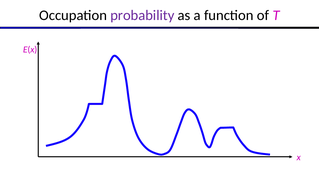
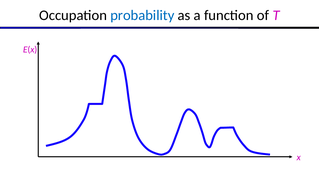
probability colour: purple -> blue
